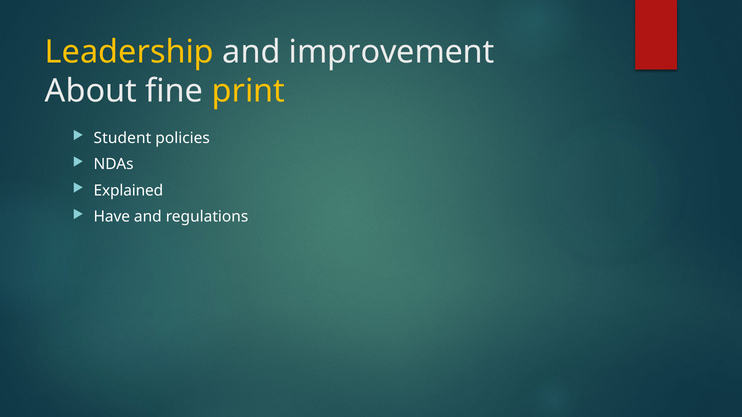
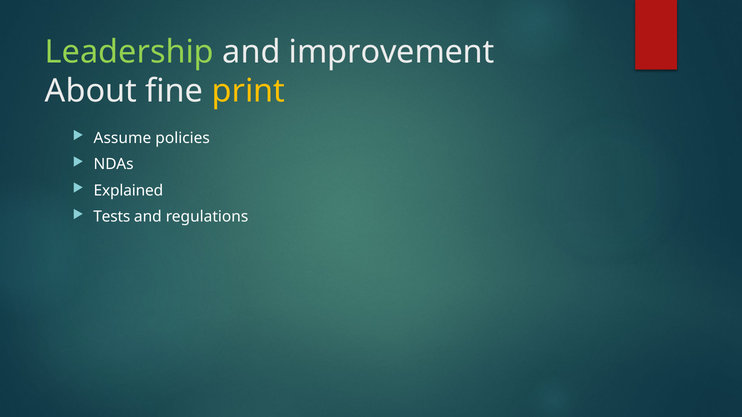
Leadership colour: yellow -> light green
Student: Student -> Assume
Have: Have -> Tests
